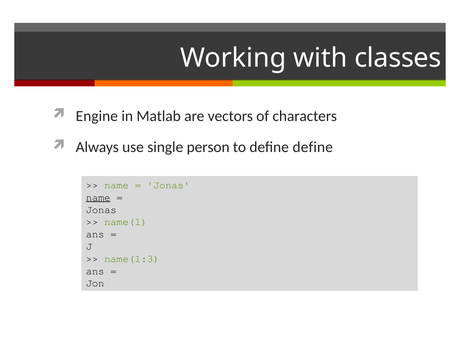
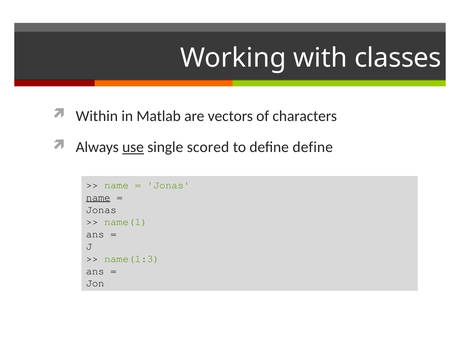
Engine: Engine -> Within
use underline: none -> present
person: person -> scored
